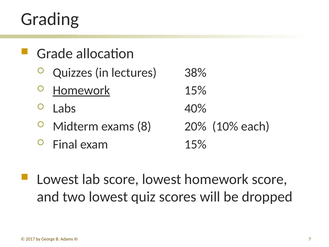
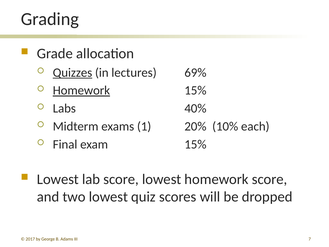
Quizzes underline: none -> present
38%: 38% -> 69%
8: 8 -> 1
